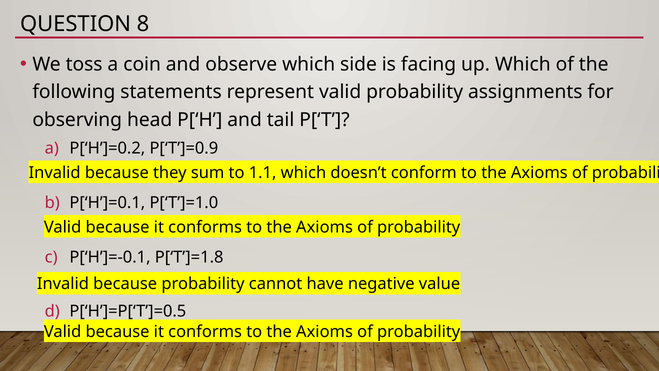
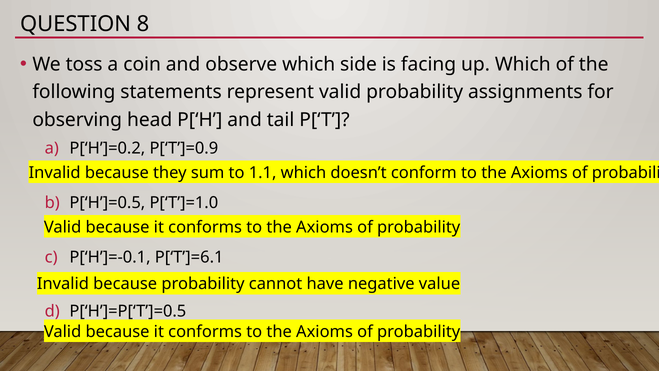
P[‘H’]=0.1: P[‘H’]=0.1 -> P[‘H’]=0.5
P[‘T’]=1.8: P[‘T’]=1.8 -> P[‘T’]=6.1
